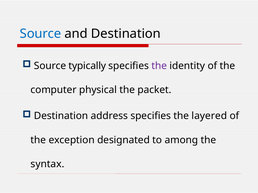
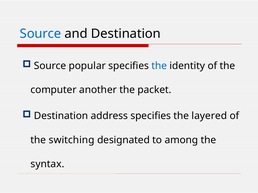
typically: typically -> popular
the at (159, 66) colour: purple -> blue
physical: physical -> another
exception: exception -> switching
